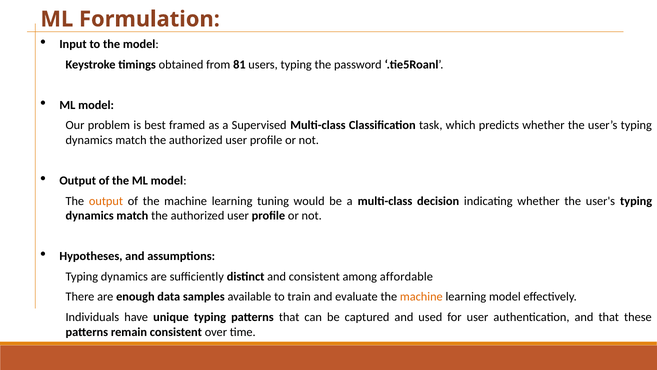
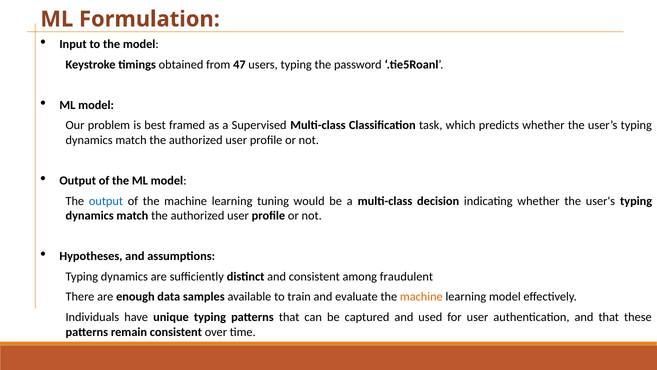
81: 81 -> 47
output at (106, 201) colour: orange -> blue
affordable: affordable -> fraudulent
